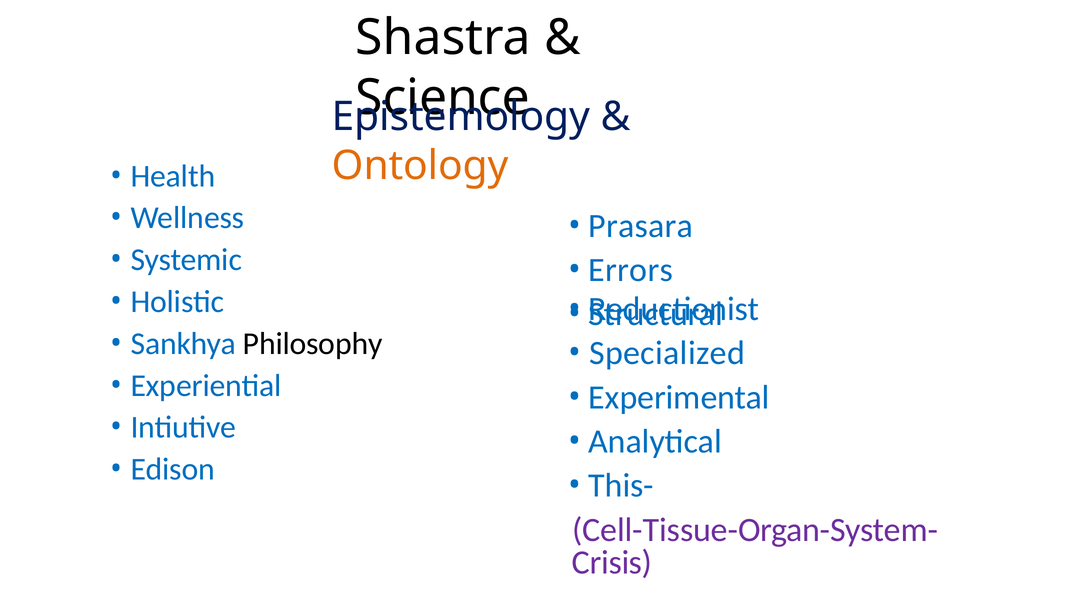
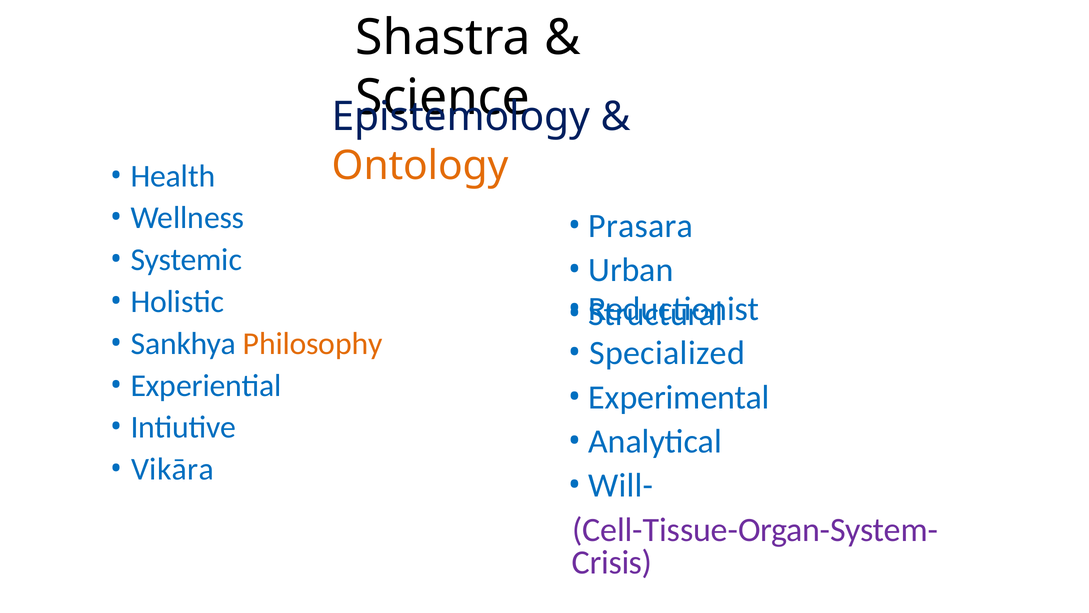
Errors: Errors -> Urban
Philosophy colour: black -> orange
Edison: Edison -> Vikāra
This-: This- -> Will-
